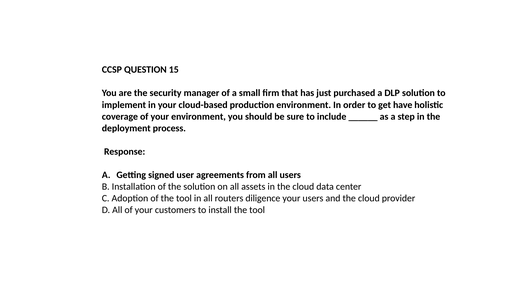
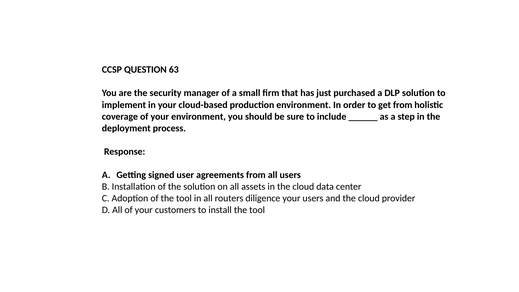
15: 15 -> 63
get have: have -> from
